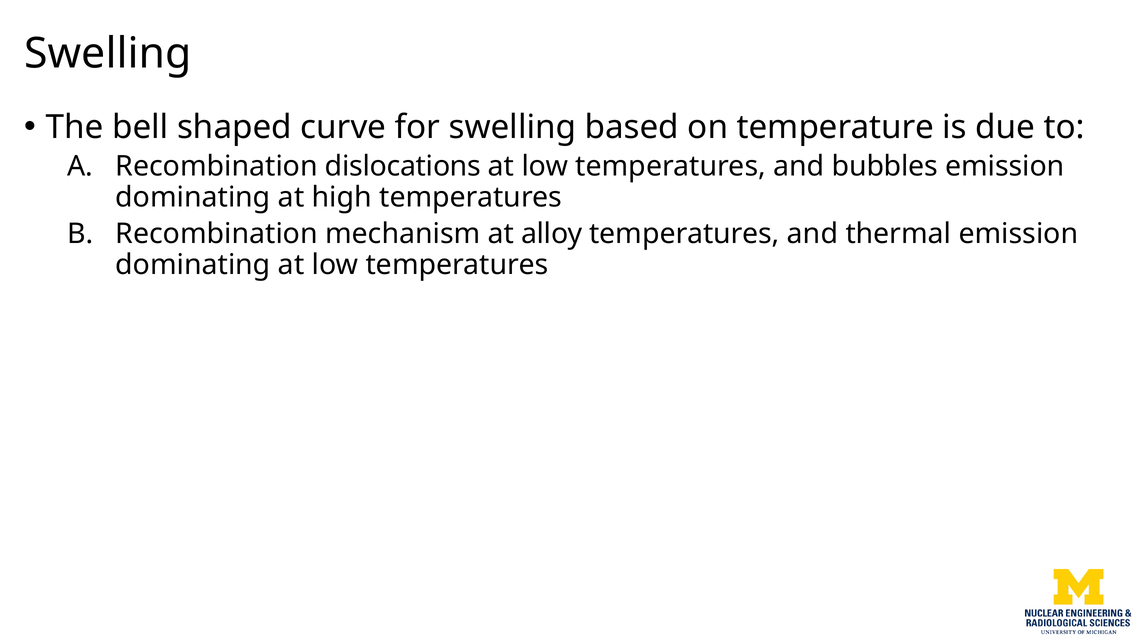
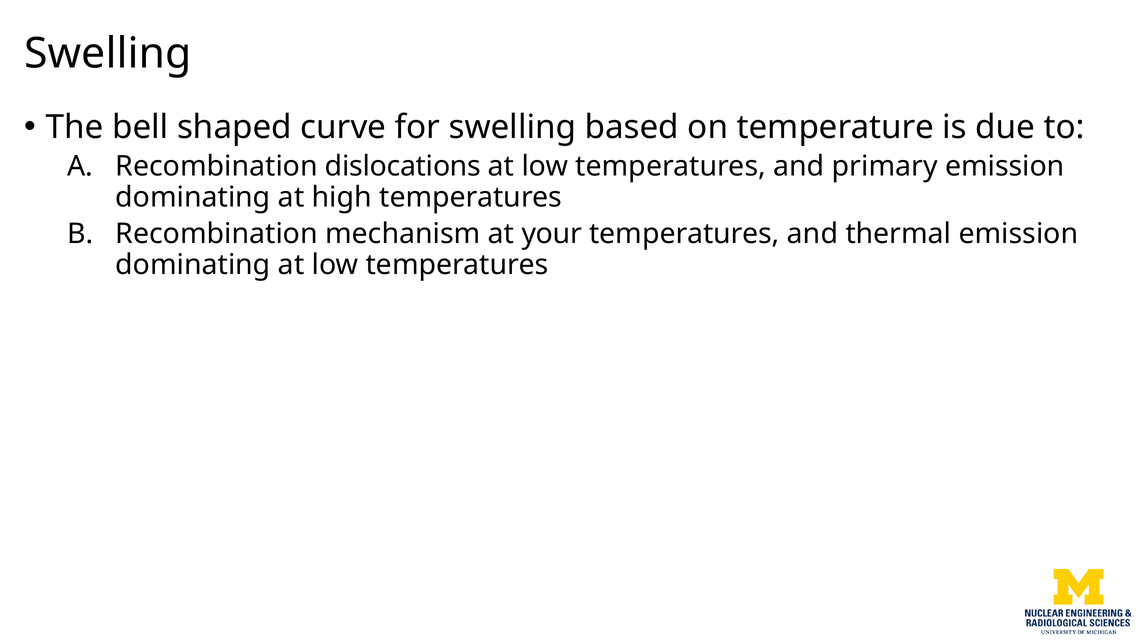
bubbles: bubbles -> primary
alloy: alloy -> your
